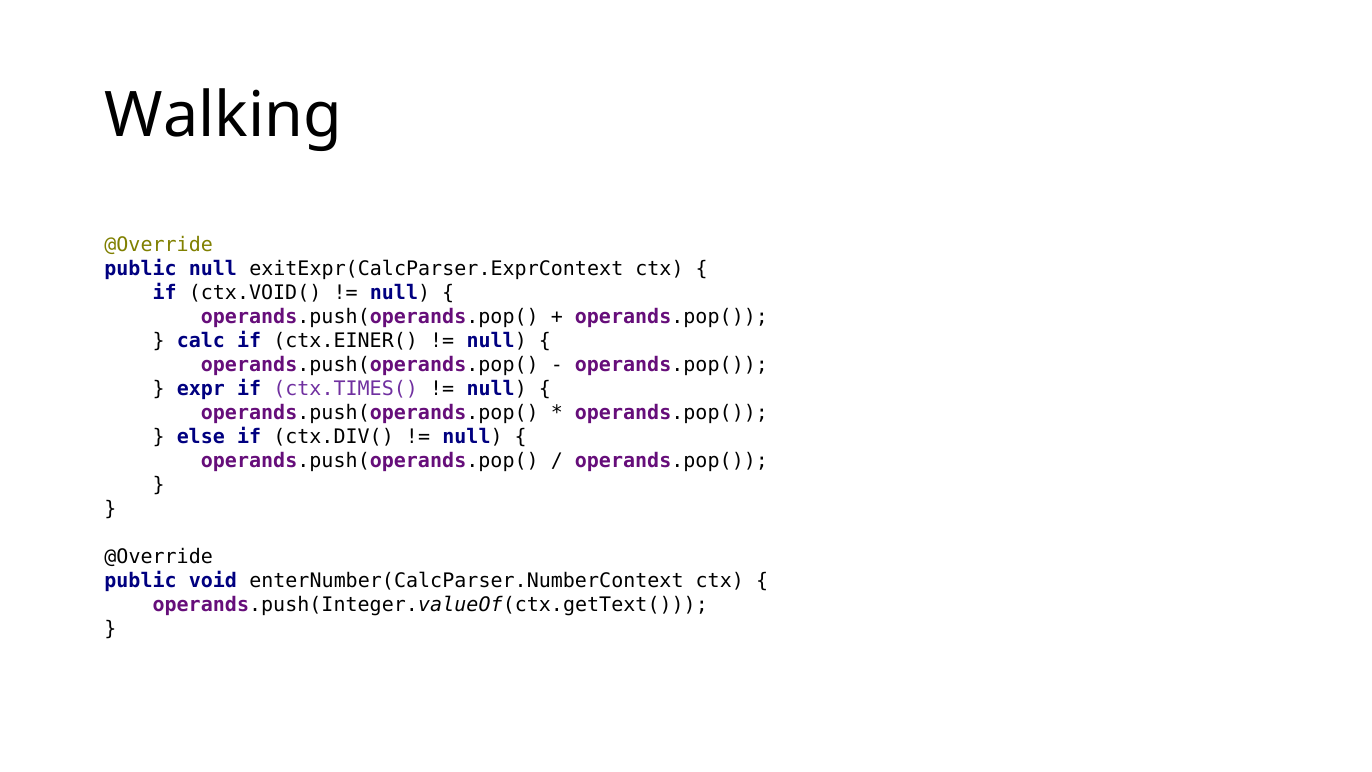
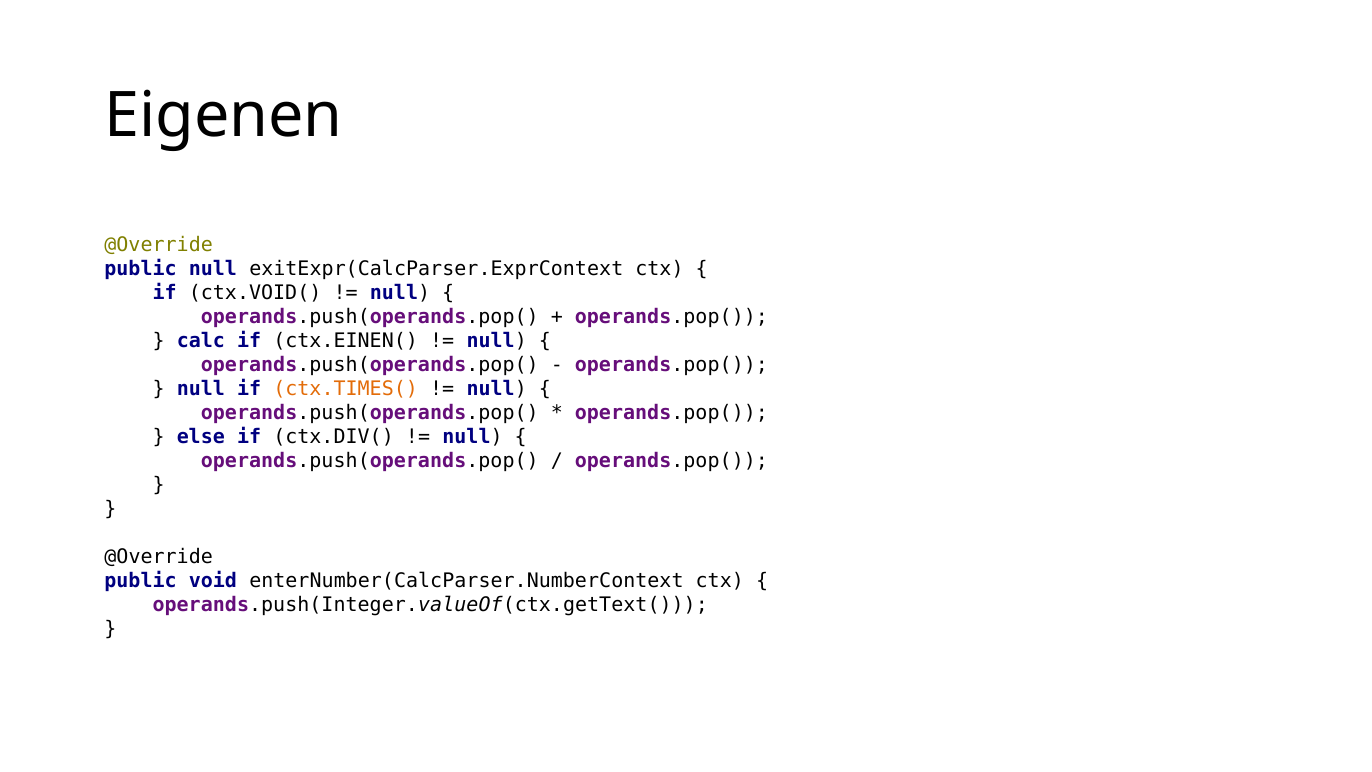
Walking: Walking -> Eigenen
ctx.EINER(: ctx.EINER( -> ctx.EINEN(
expr at (201, 389): expr -> null
ctx.TIMES( colour: purple -> orange
